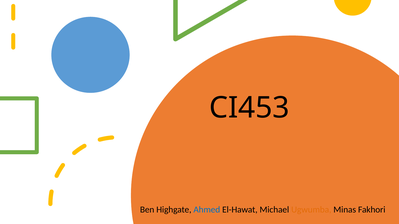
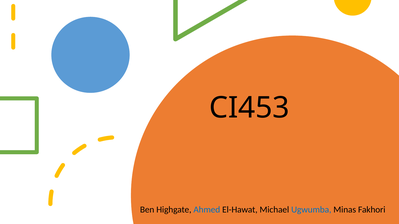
Ugwumba colour: orange -> blue
